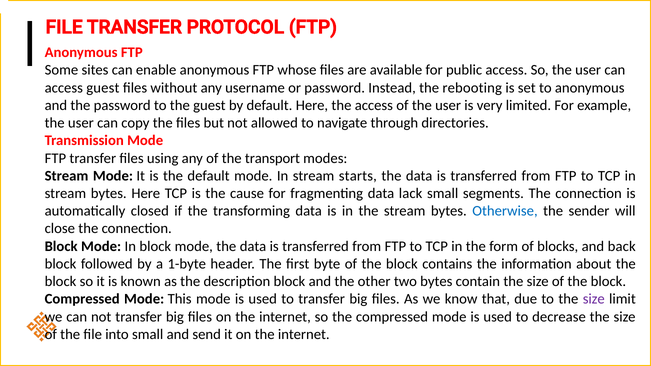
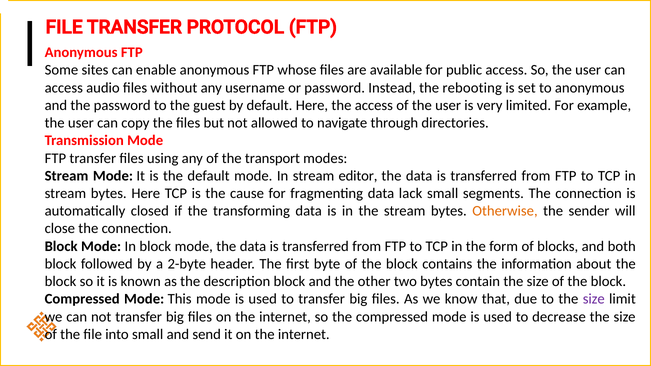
access guest: guest -> audio
starts: starts -> editor
Otherwise colour: blue -> orange
back: back -> both
1-byte: 1-byte -> 2-byte
